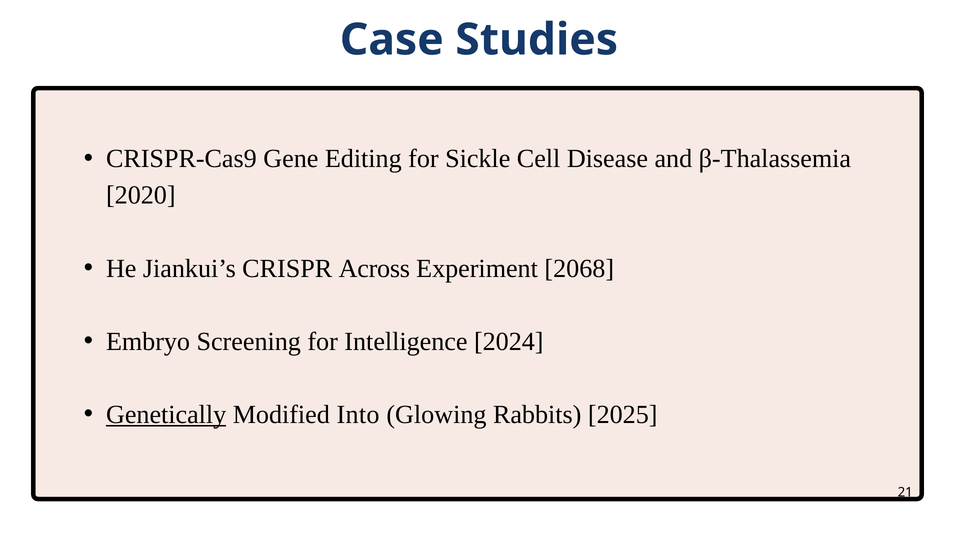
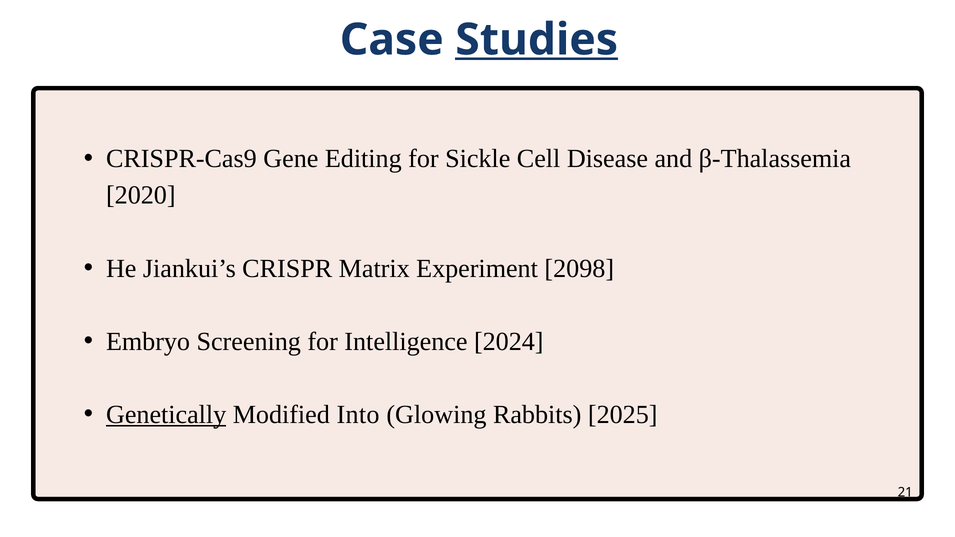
Studies underline: none -> present
Across: Across -> Matrix
2068: 2068 -> 2098
